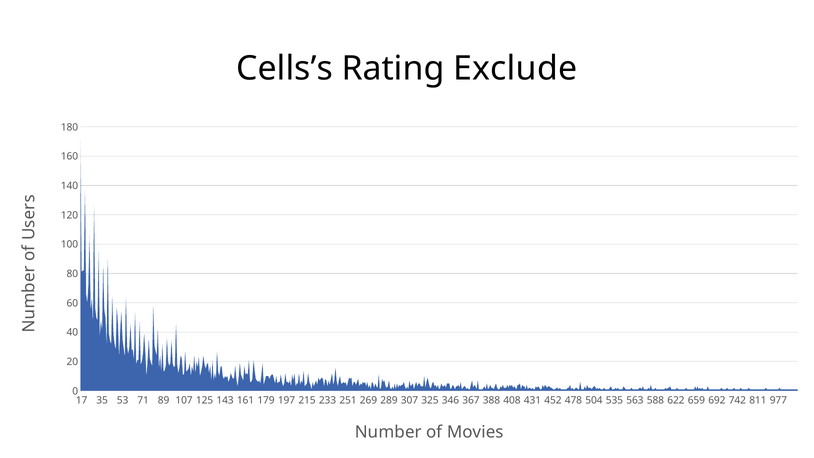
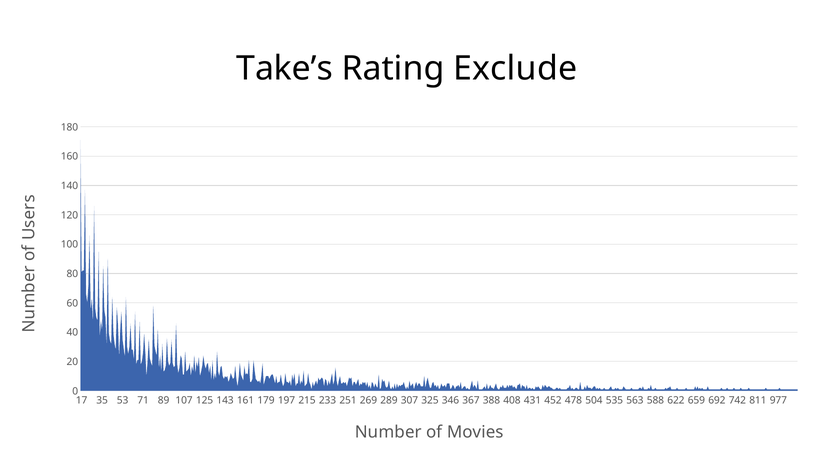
Cells’s: Cells’s -> Take’s
